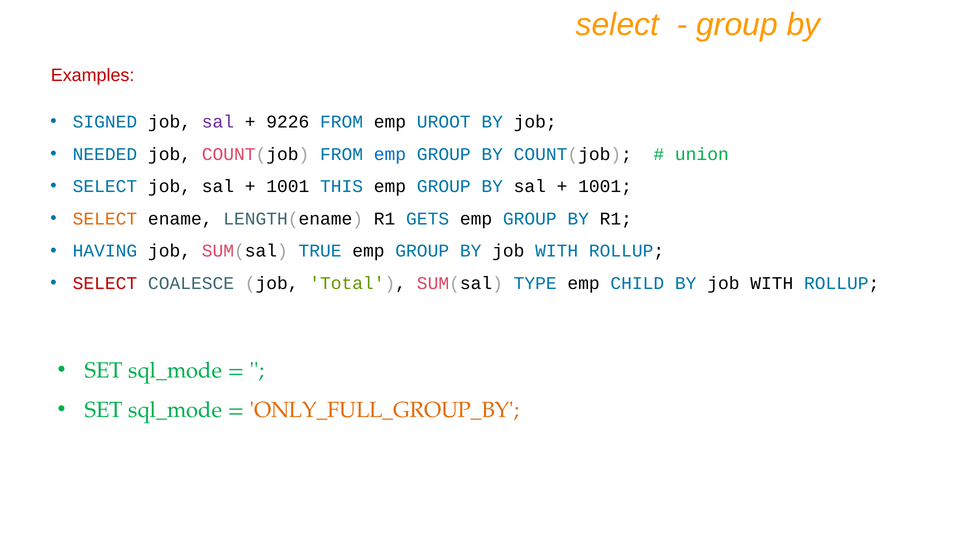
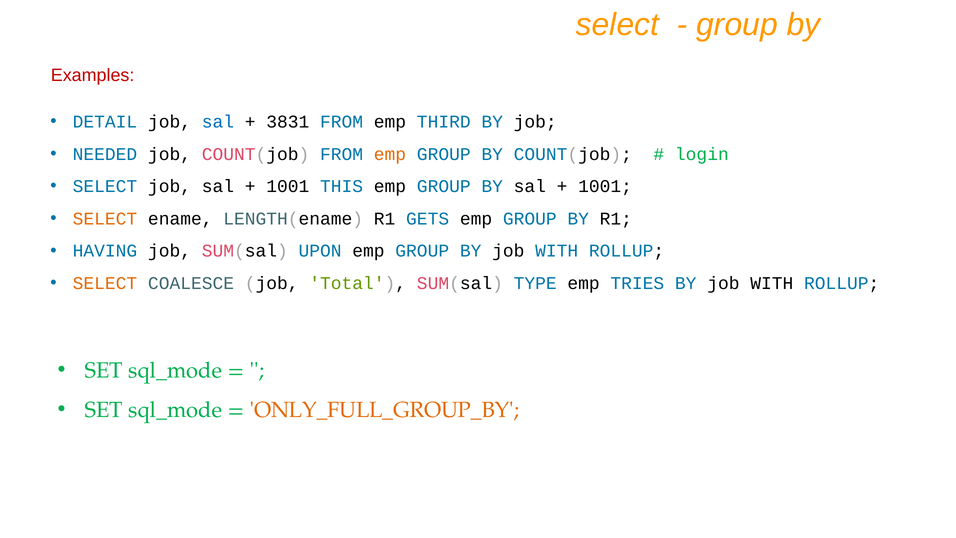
SIGNED: SIGNED -> DETAIL
sal at (218, 122) colour: purple -> blue
9226: 9226 -> 3831
UROOT: UROOT -> THIRD
emp at (390, 154) colour: blue -> orange
union: union -> login
TRUE: TRUE -> UPON
SELECT at (105, 283) colour: red -> orange
CHILD: CHILD -> TRIES
